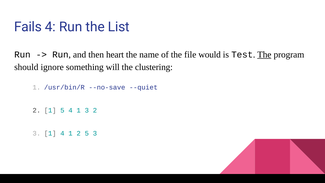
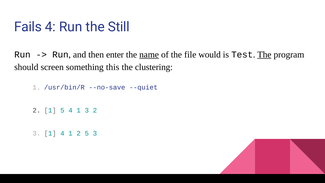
List: List -> Still
heart: heart -> enter
name underline: none -> present
ignore: ignore -> screen
will: will -> this
